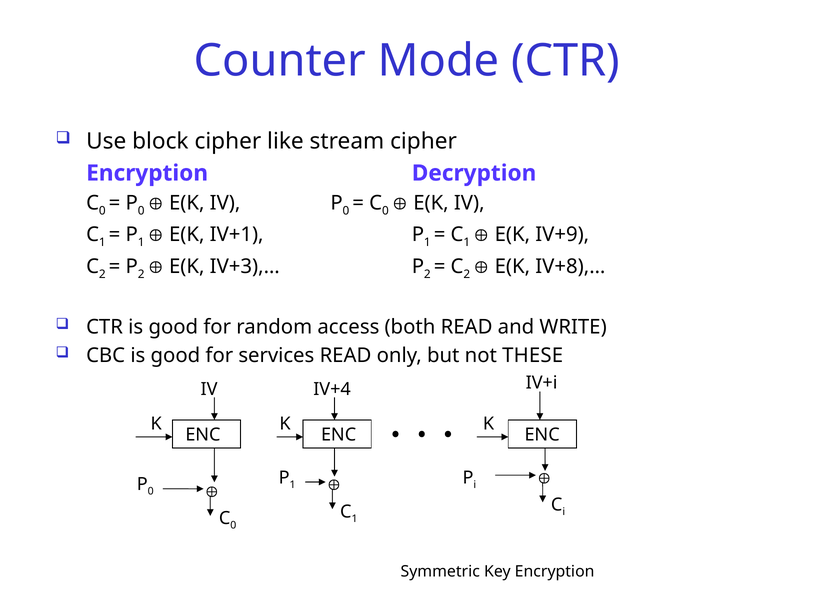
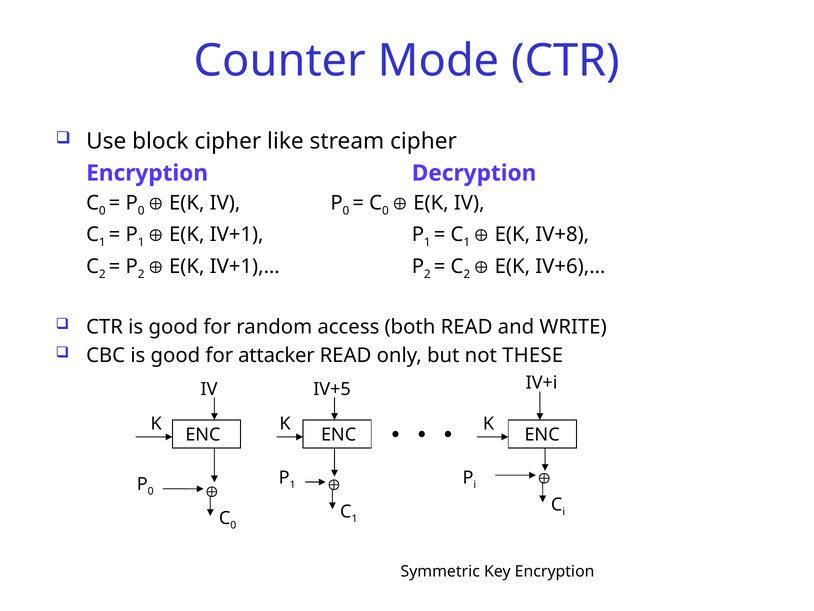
IV+9: IV+9 -> IV+8
IV+3),…: IV+3),… -> IV+1),…
IV+8),…: IV+8),… -> IV+6),…
services: services -> attacker
IV+4: IV+4 -> IV+5
